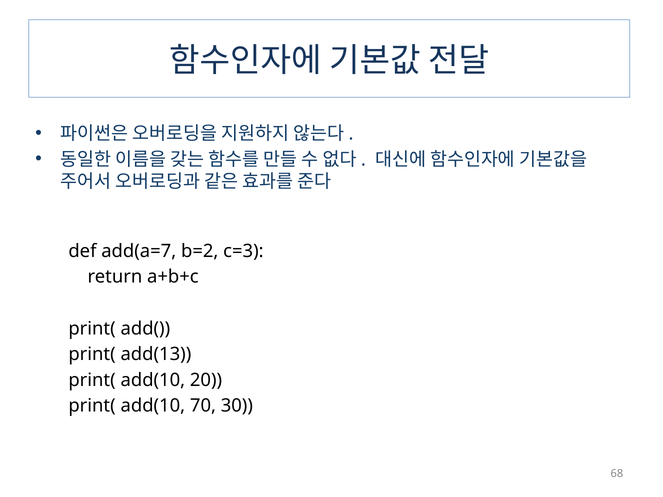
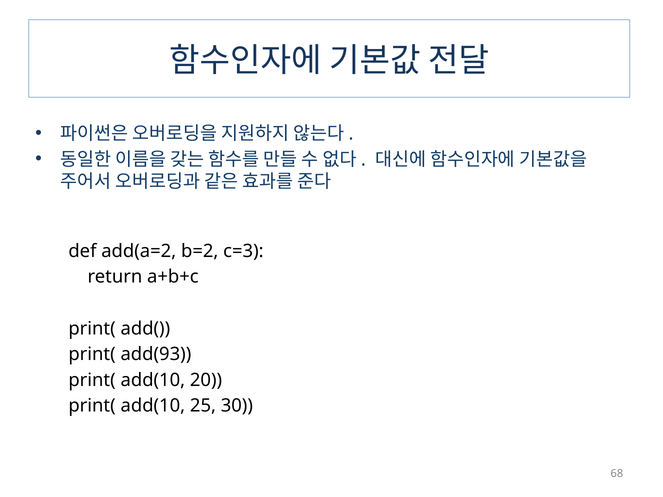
add(a=7: add(a=7 -> add(a=2
add(13: add(13 -> add(93
70: 70 -> 25
